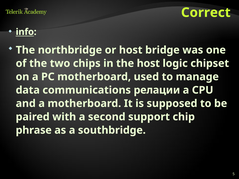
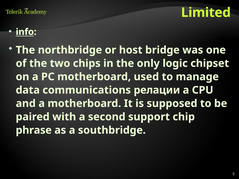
Correct: Correct -> Limited
the host: host -> only
